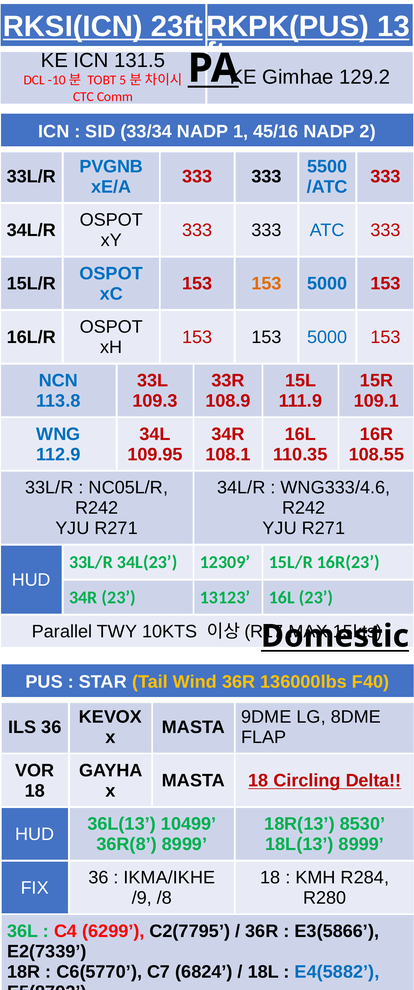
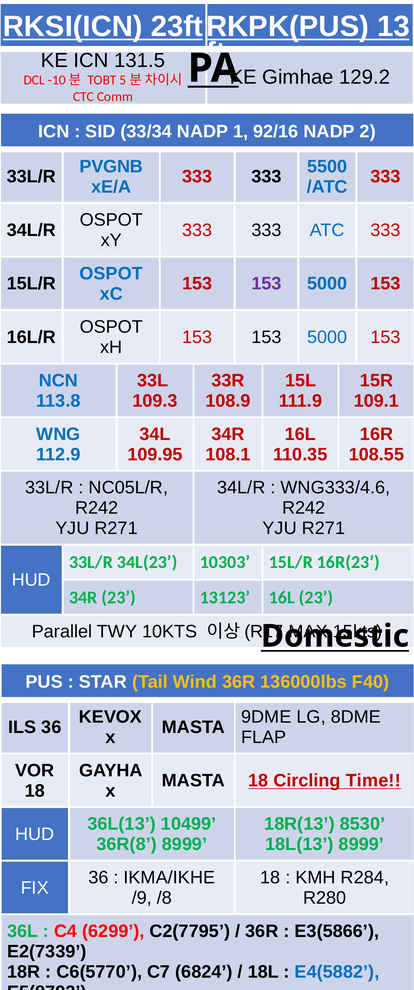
45/16: 45/16 -> 92/16
153 at (267, 284) colour: orange -> purple
12309: 12309 -> 10303
Delta: Delta -> Time
